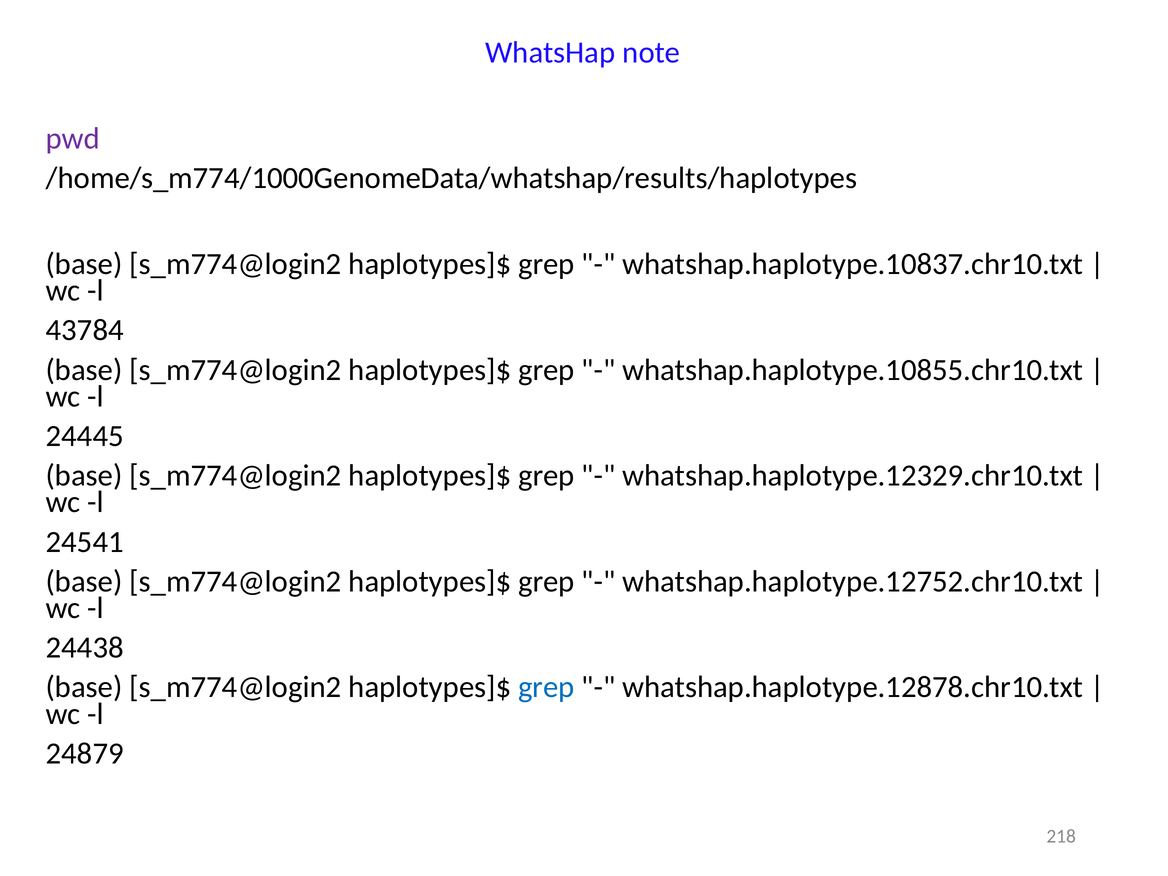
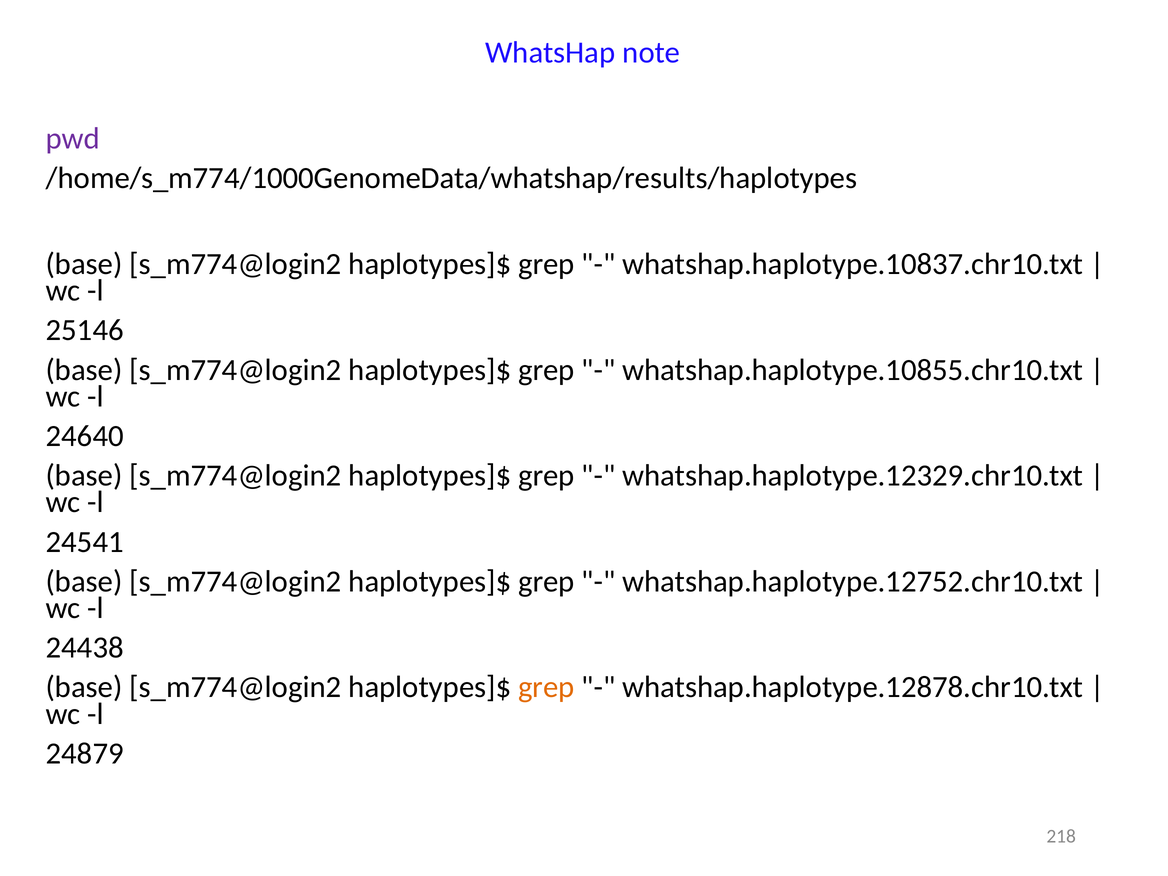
43784: 43784 -> 25146
24445: 24445 -> 24640
grep at (546, 687) colour: blue -> orange
